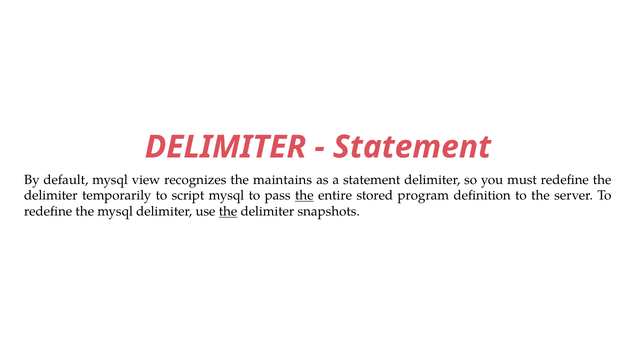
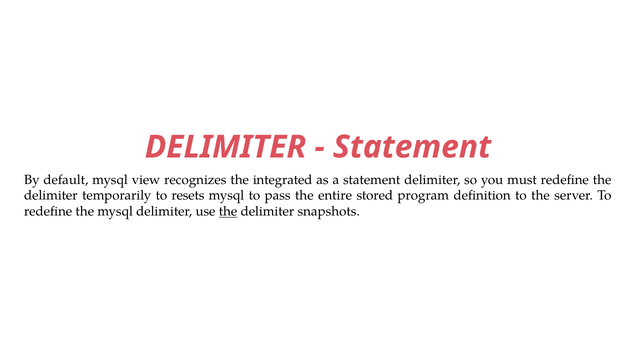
maintains: maintains -> integrated
script: script -> resets
the at (304, 195) underline: present -> none
